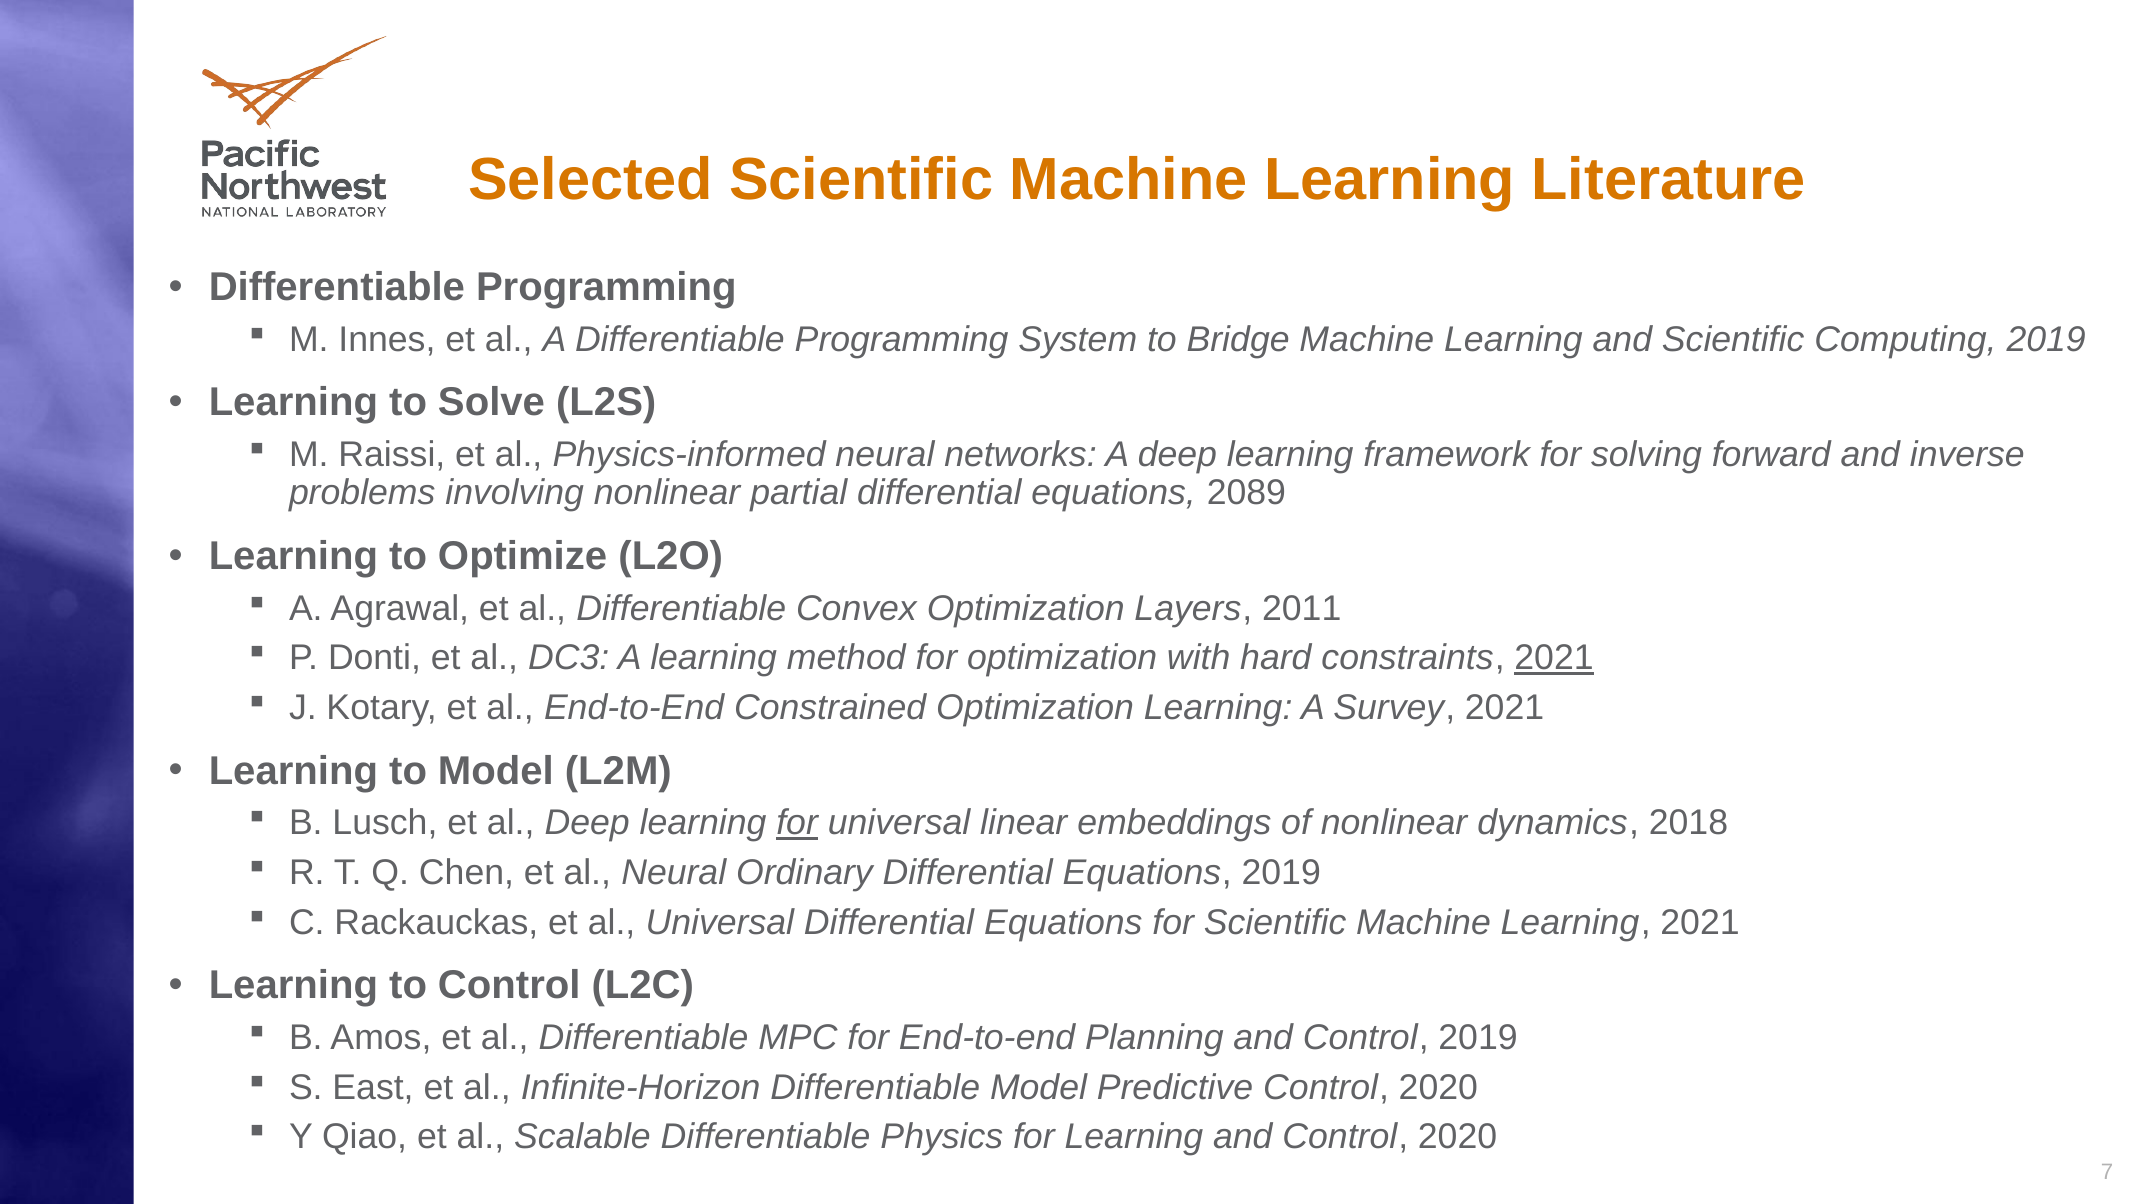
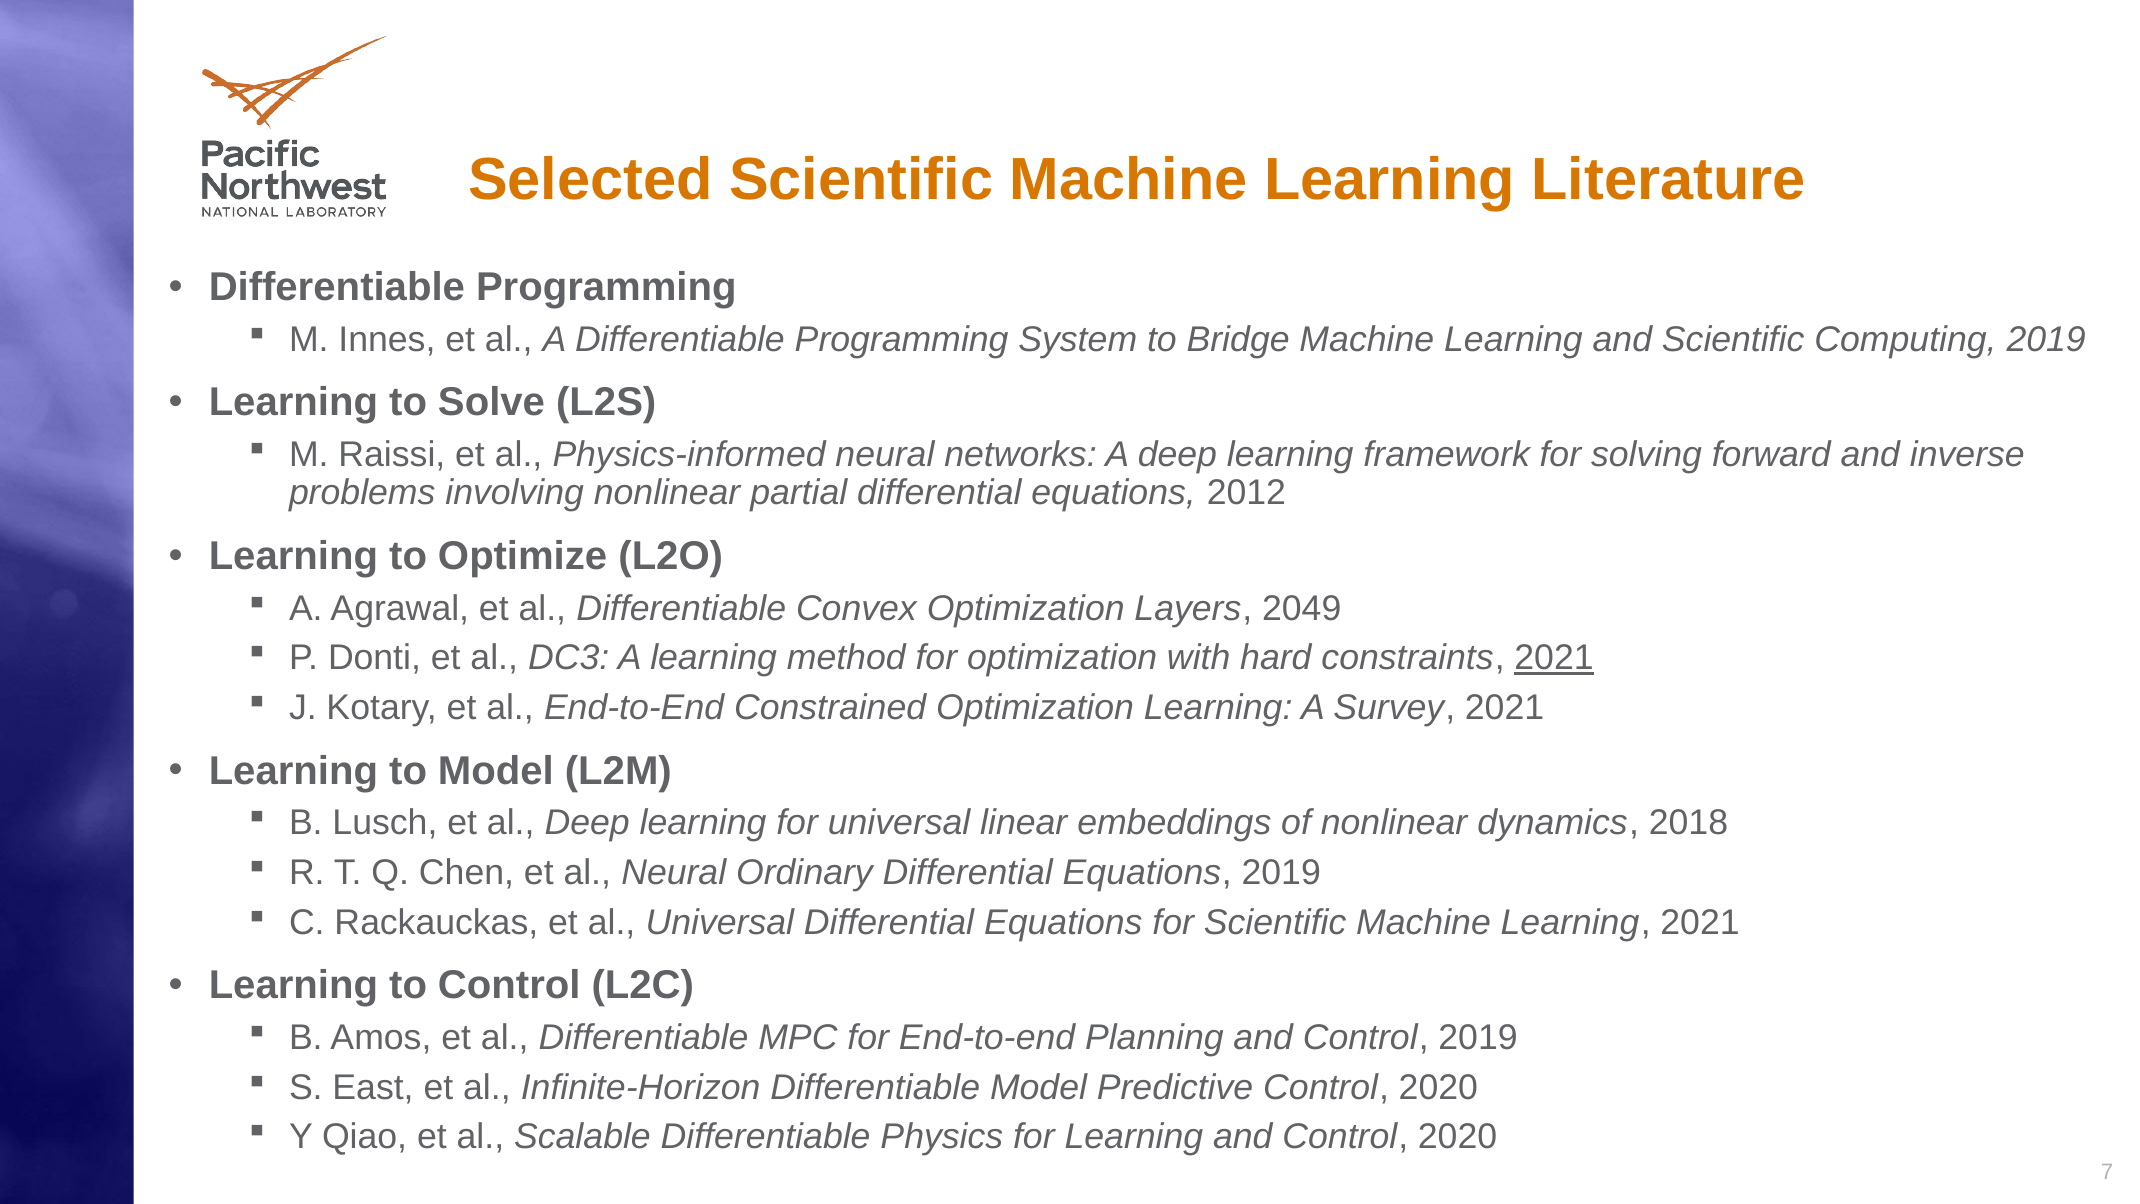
2089: 2089 -> 2012
2011: 2011 -> 2049
for at (797, 823) underline: present -> none
